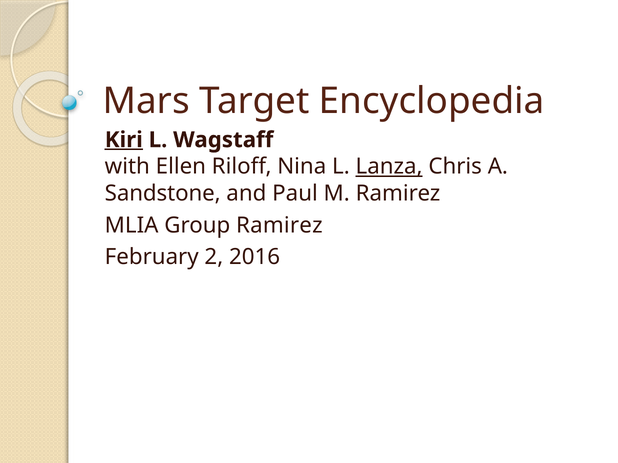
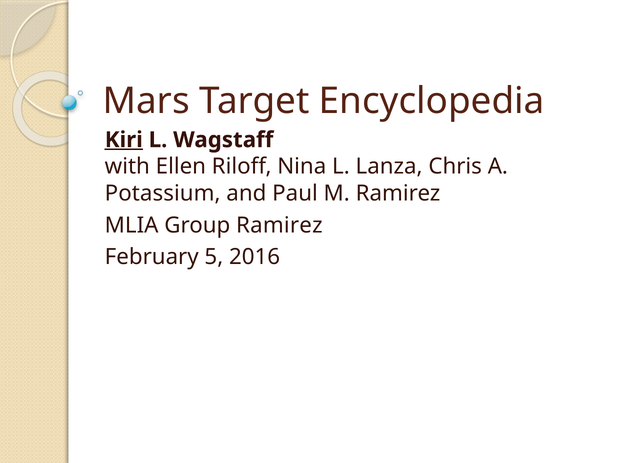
Lanza underline: present -> none
Sandstone: Sandstone -> Potassium
2: 2 -> 5
